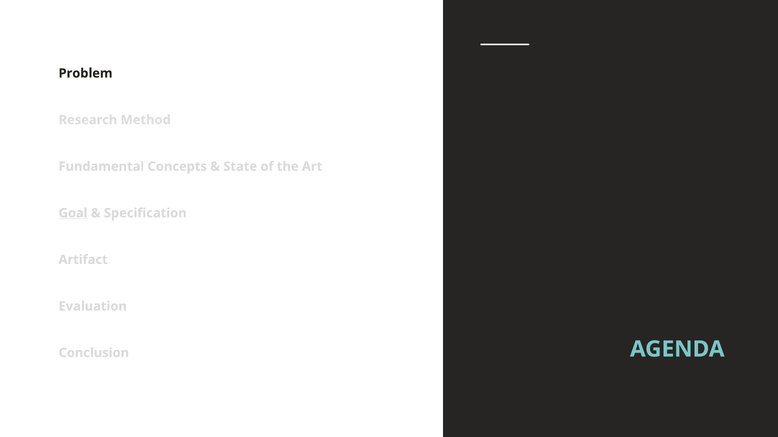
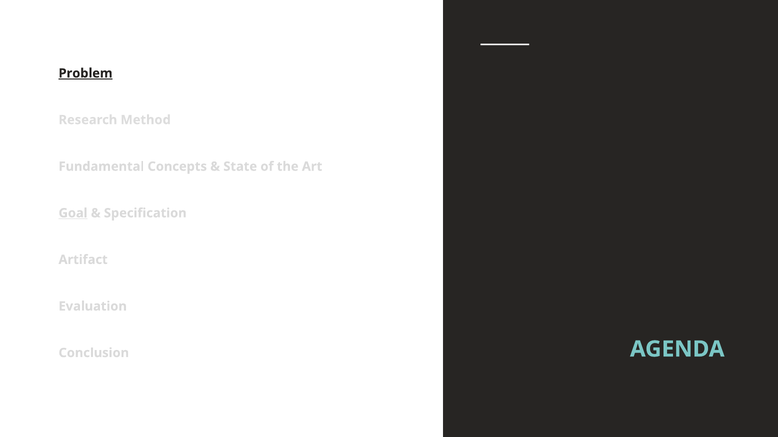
Problem underline: none -> present
